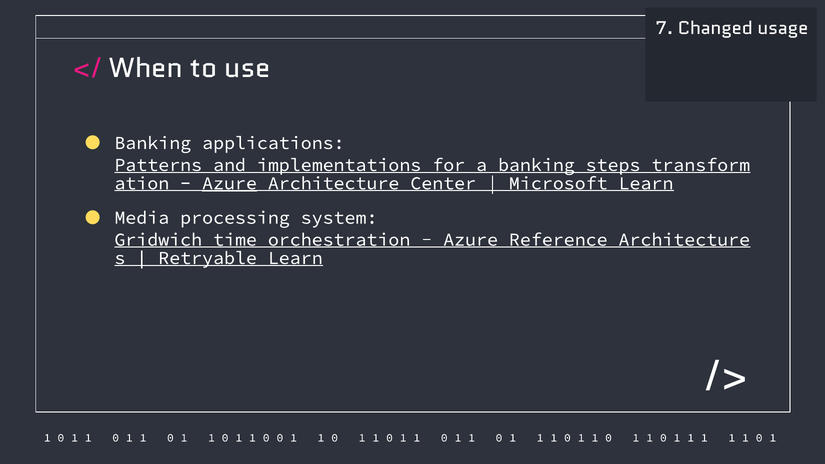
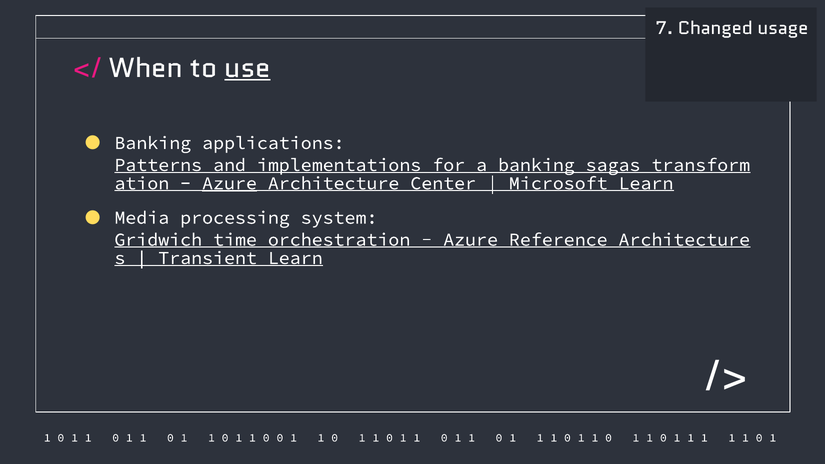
use underline: none -> present
steps: steps -> sagas
Retryable: Retryable -> Transient
